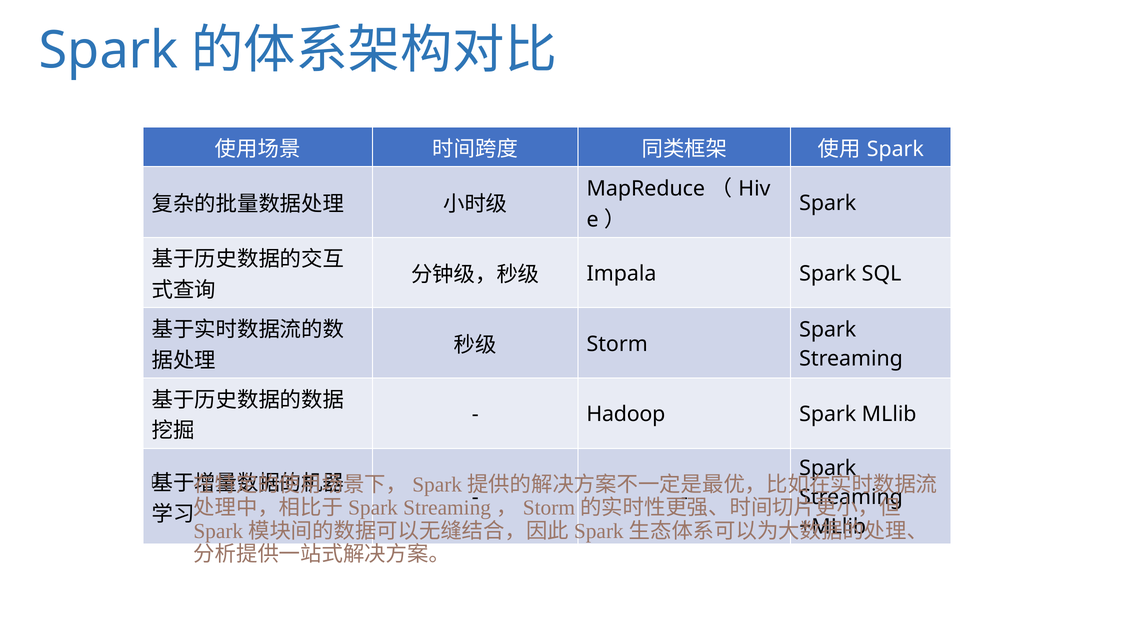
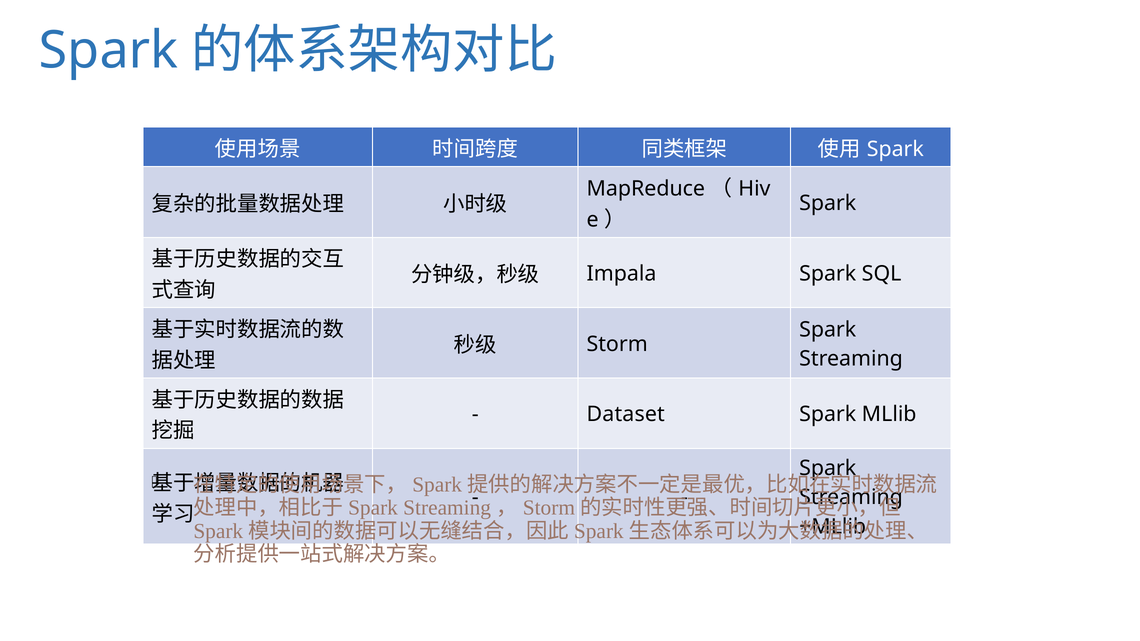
Hadoop: Hadoop -> Dataset
